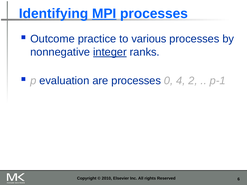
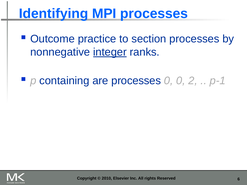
MPI underline: present -> none
various: various -> section
evaluation: evaluation -> containing
0 4: 4 -> 0
